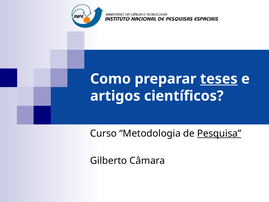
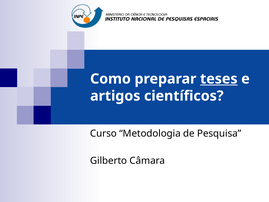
Pesquisa underline: present -> none
